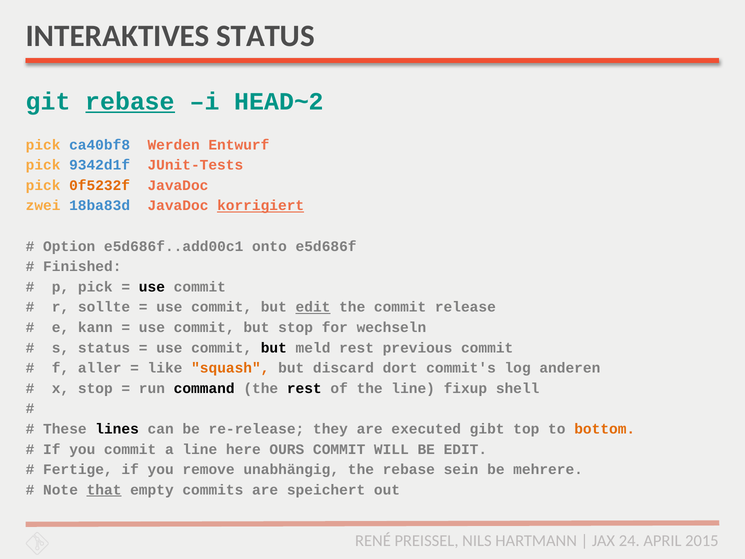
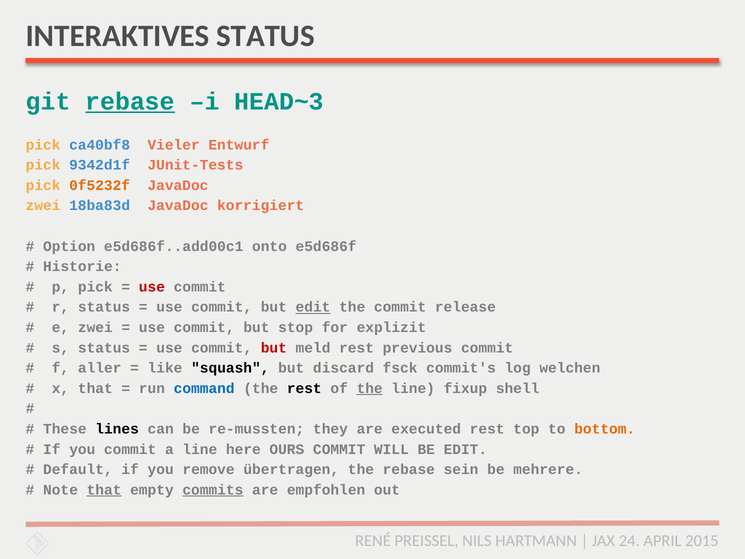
HEAD~2: HEAD~2 -> HEAD~3
Werden: Werden -> Vieler
korrigiert underline: present -> none
Finished: Finished -> Historie
use at (152, 287) colour: black -> red
r sollte: sollte -> status
e kann: kann -> zwei
wechseln: wechseln -> explizit
but at (274, 348) colour: black -> red
squash colour: orange -> black
dort: dort -> fsck
anderen: anderen -> welchen
x stop: stop -> that
command colour: black -> blue
the at (370, 388) underline: none -> present
re-release: re-release -> re-mussten
executed gibt: gibt -> rest
Fertige: Fertige -> Default
unabhängig: unabhängig -> übertragen
commits underline: none -> present
speichert: speichert -> empfohlen
